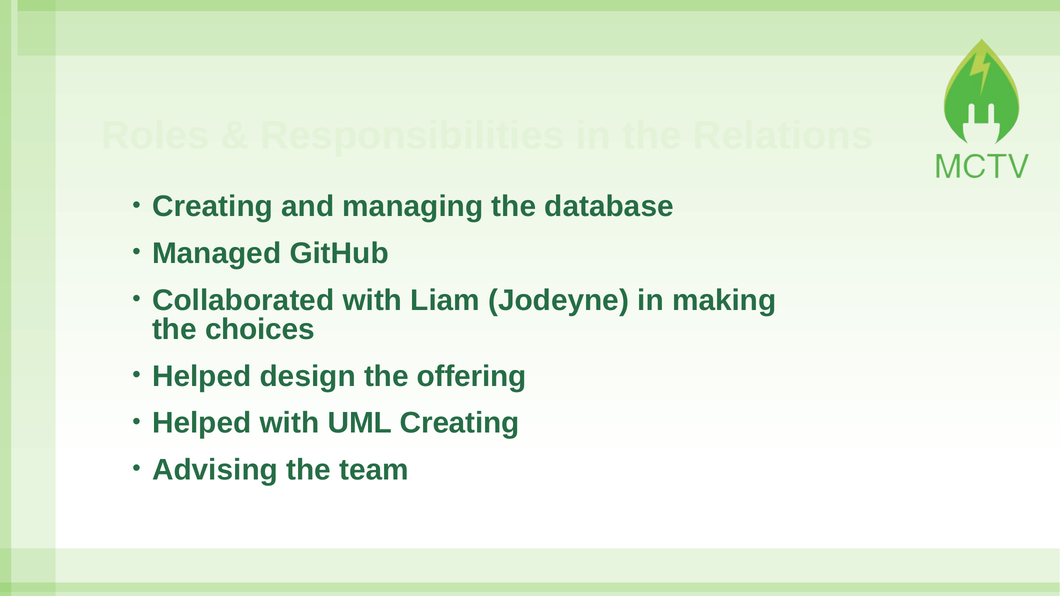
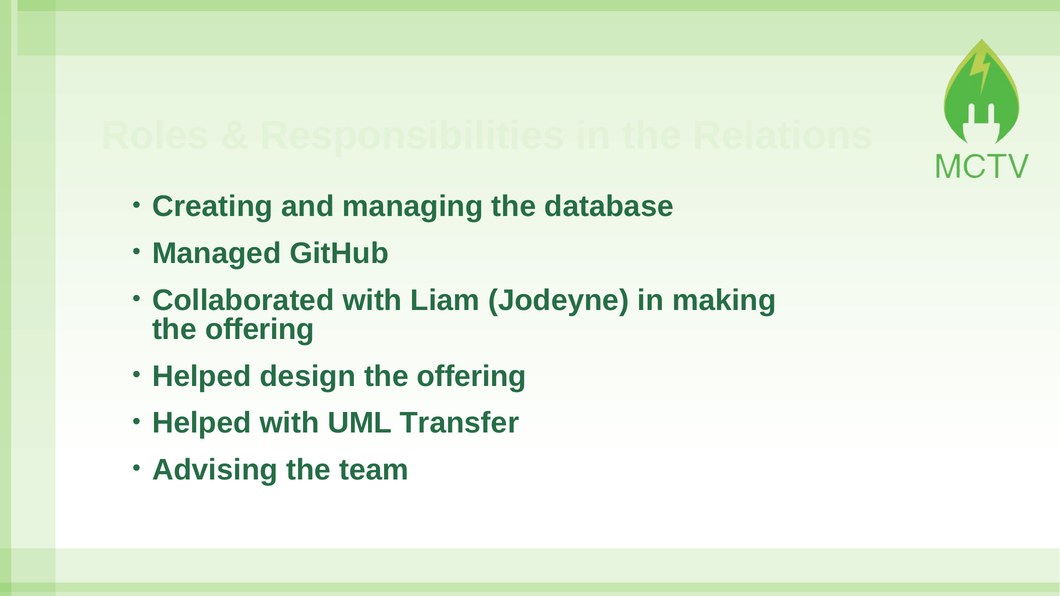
choices at (260, 329): choices -> offering
UML Creating: Creating -> Transfer
